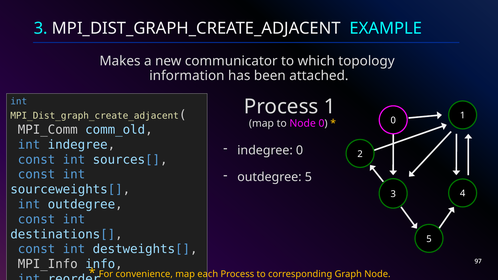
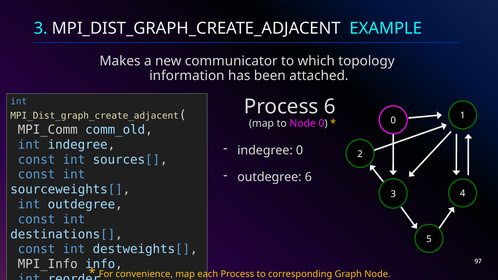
Process 1: 1 -> 6
outdegree 5: 5 -> 6
